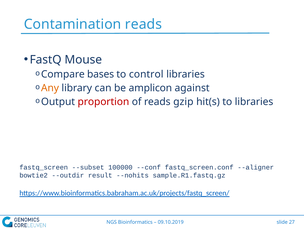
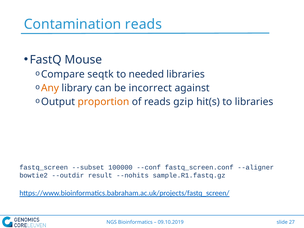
bases: bases -> seqtk
control: control -> needed
amplicon: amplicon -> incorrect
proportion colour: red -> orange
